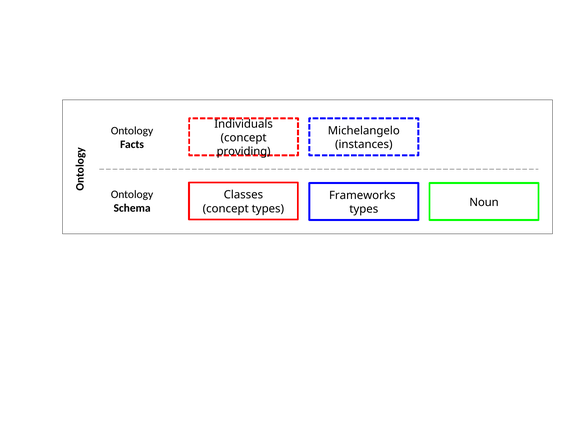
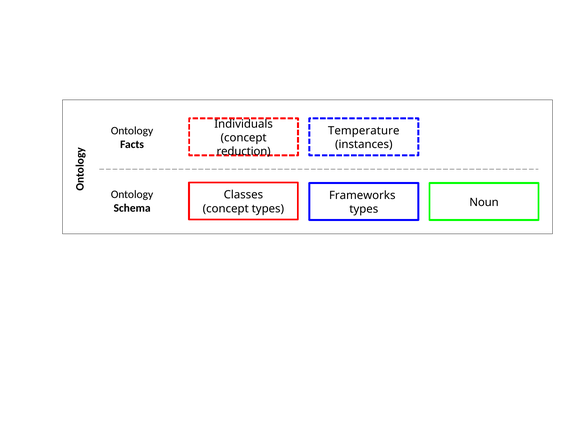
Michelangelo: Michelangelo -> Temperature
providing: providing -> reduction
